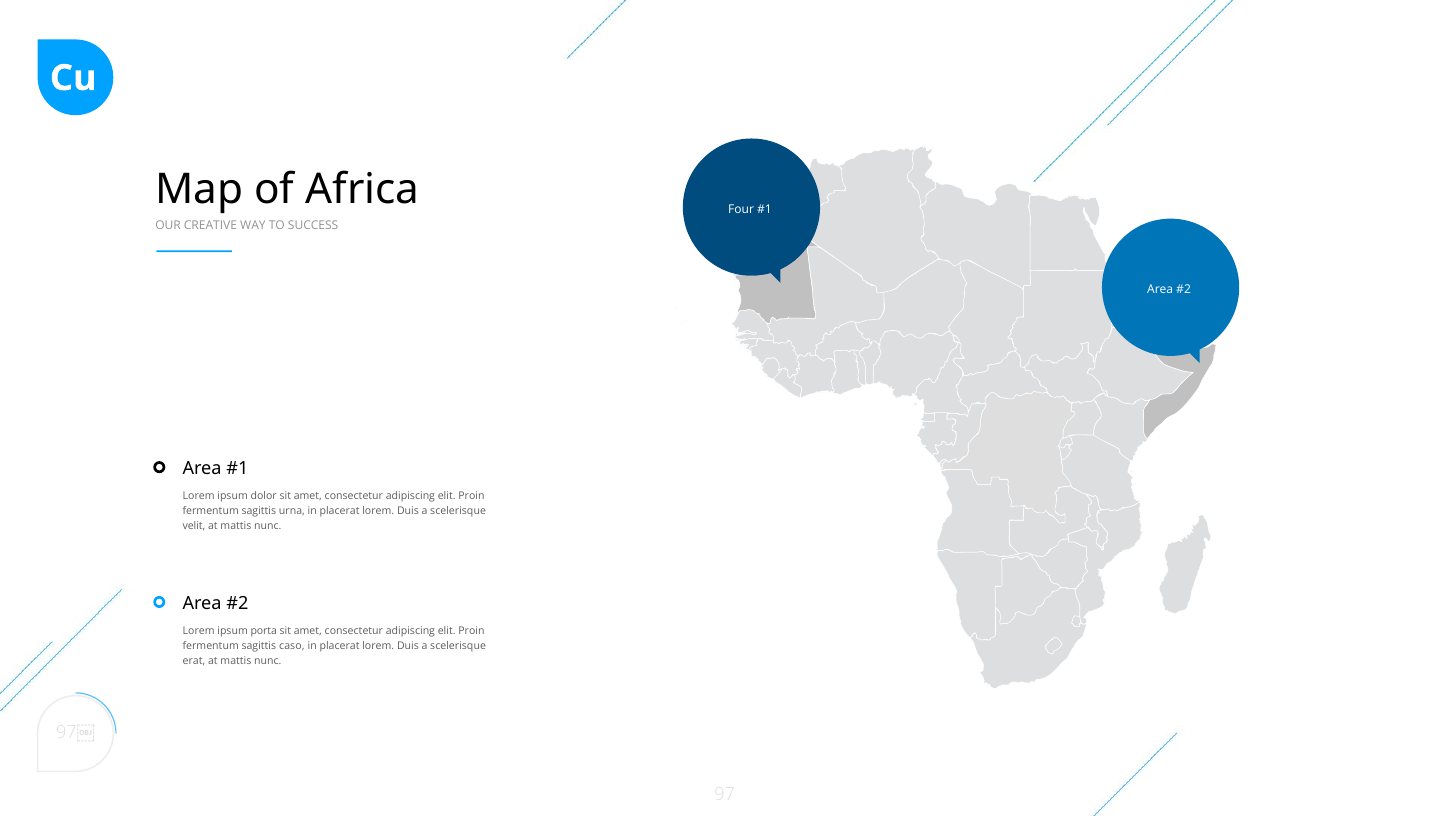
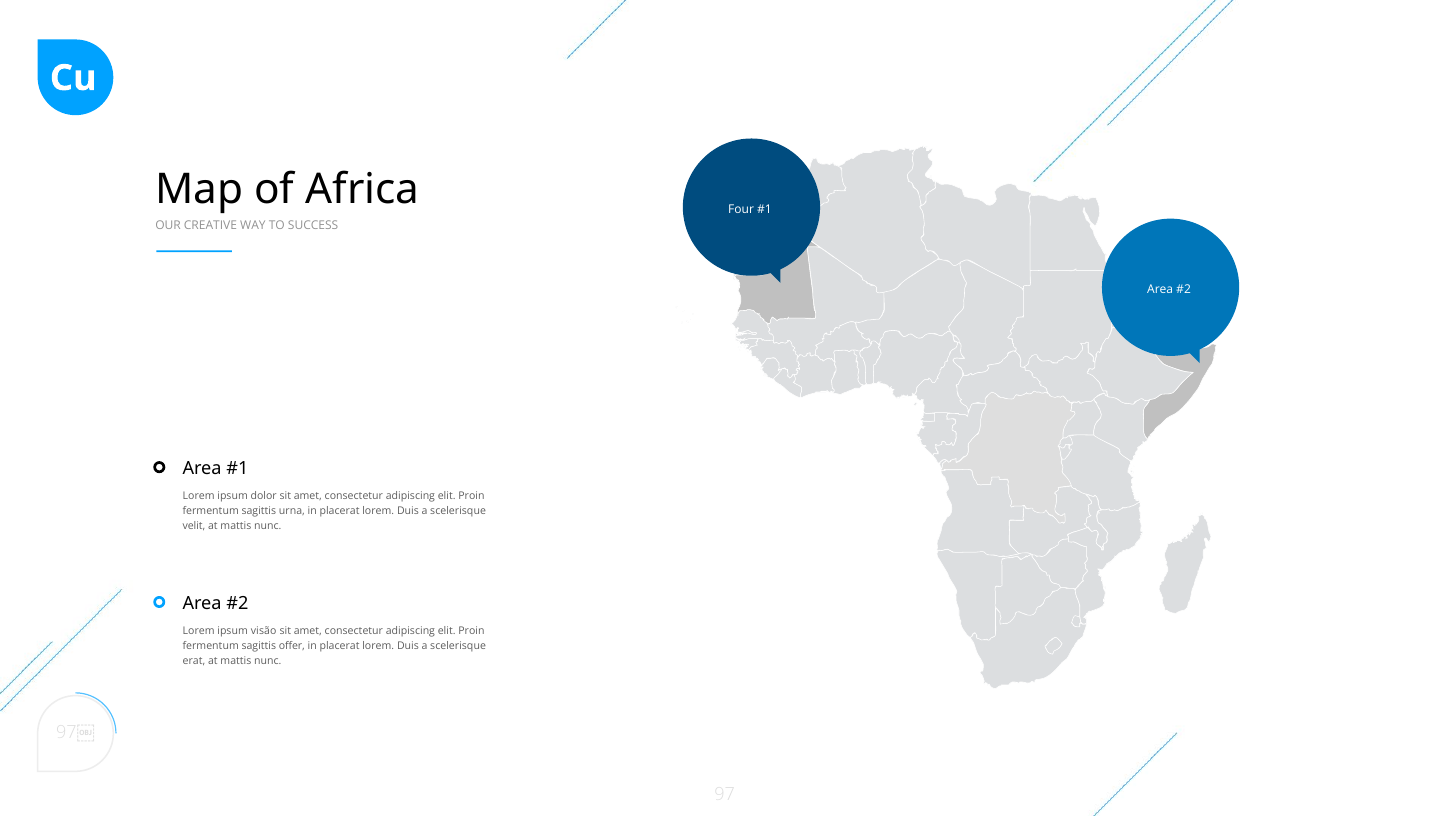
porta: porta -> visão
caso: caso -> offer
